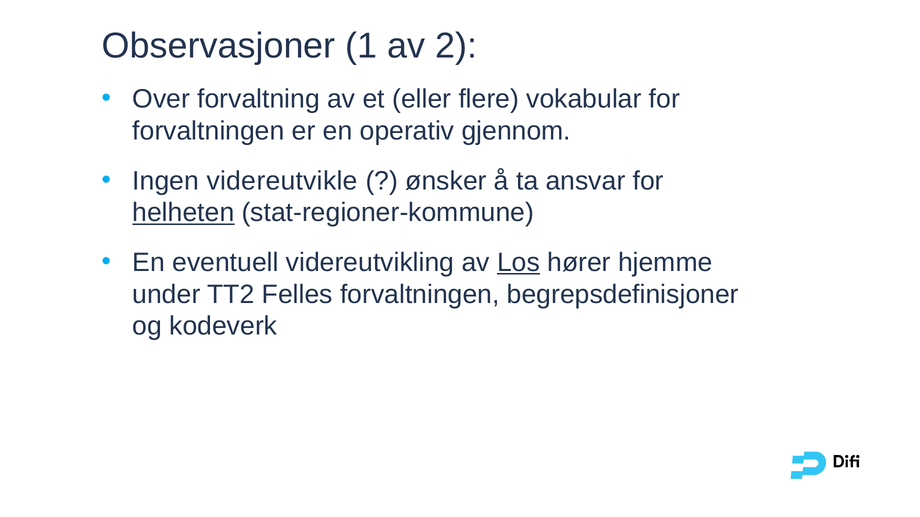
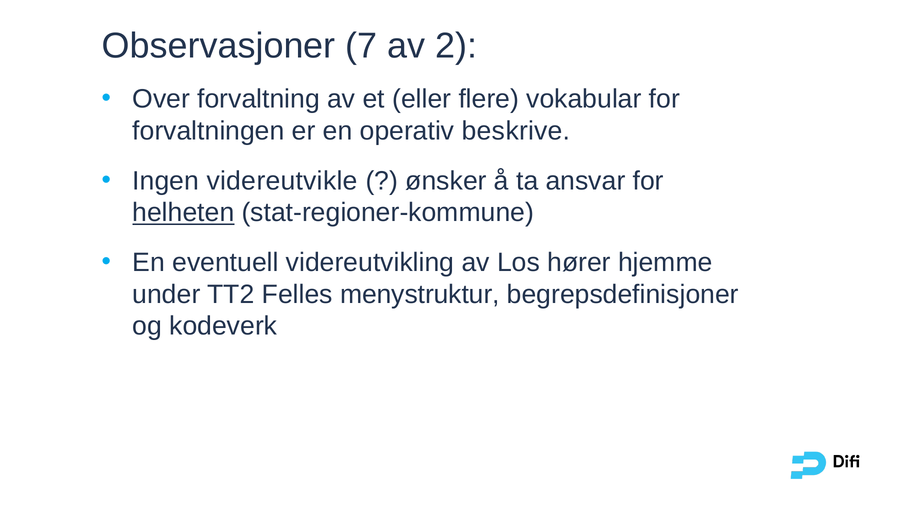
1: 1 -> 7
gjennom: gjennom -> beskrive
Los underline: present -> none
Felles forvaltningen: forvaltningen -> menystruktur
